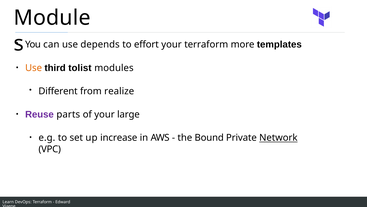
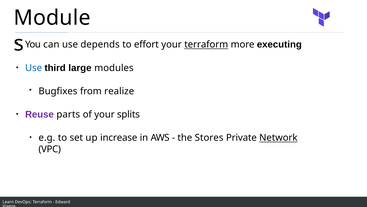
terraform at (206, 44) underline: none -> present
templates: templates -> executing
Use at (34, 68) colour: orange -> blue
tolist: tolist -> large
Different: Different -> Bugfixes
large: large -> splits
Bound: Bound -> Stores
